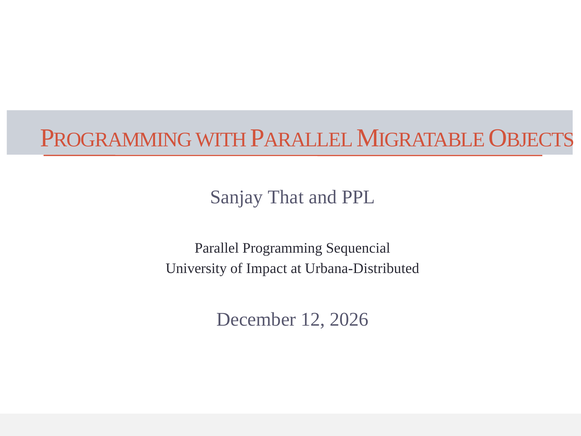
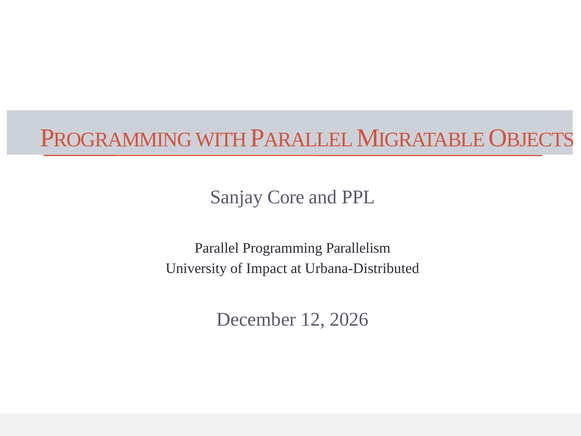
That: That -> Core
Sequencial: Sequencial -> Parallelism
